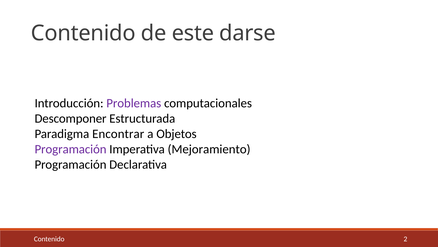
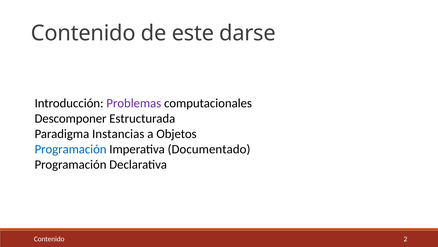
Encontrar: Encontrar -> Instancias
Programación at (71, 149) colour: purple -> blue
Mejoramiento: Mejoramiento -> Documentado
